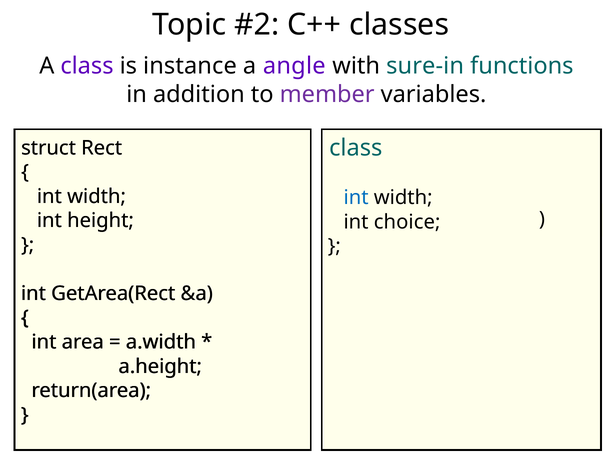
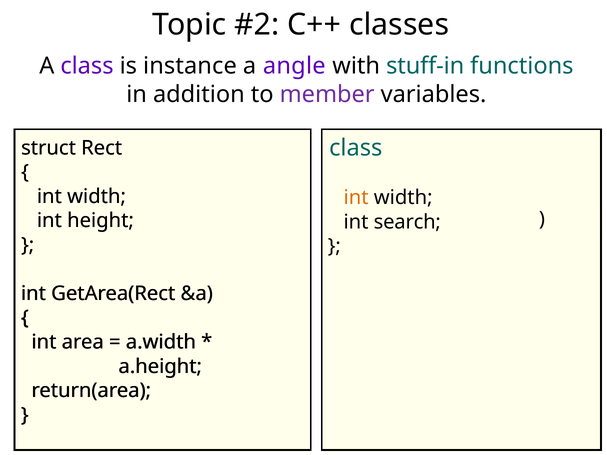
sure-in: sure-in -> stuff-in
int at (356, 198) colour: blue -> orange
choice: choice -> search
